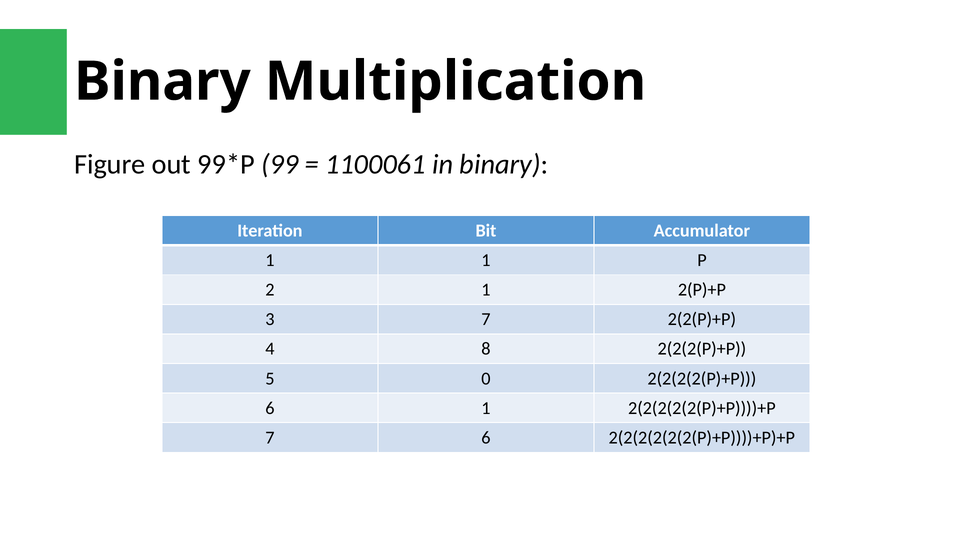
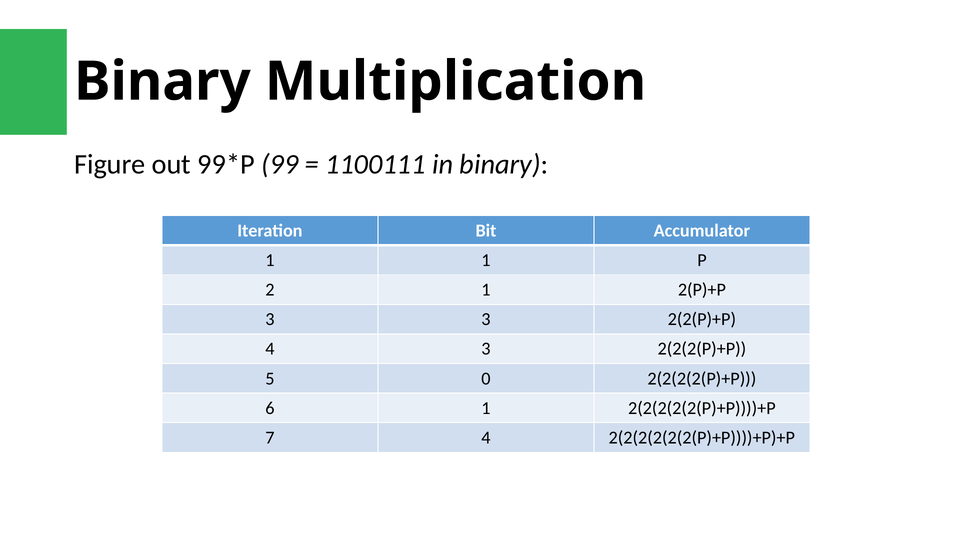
1100061: 1100061 -> 1100111
3 7: 7 -> 3
4 8: 8 -> 3
7 6: 6 -> 4
